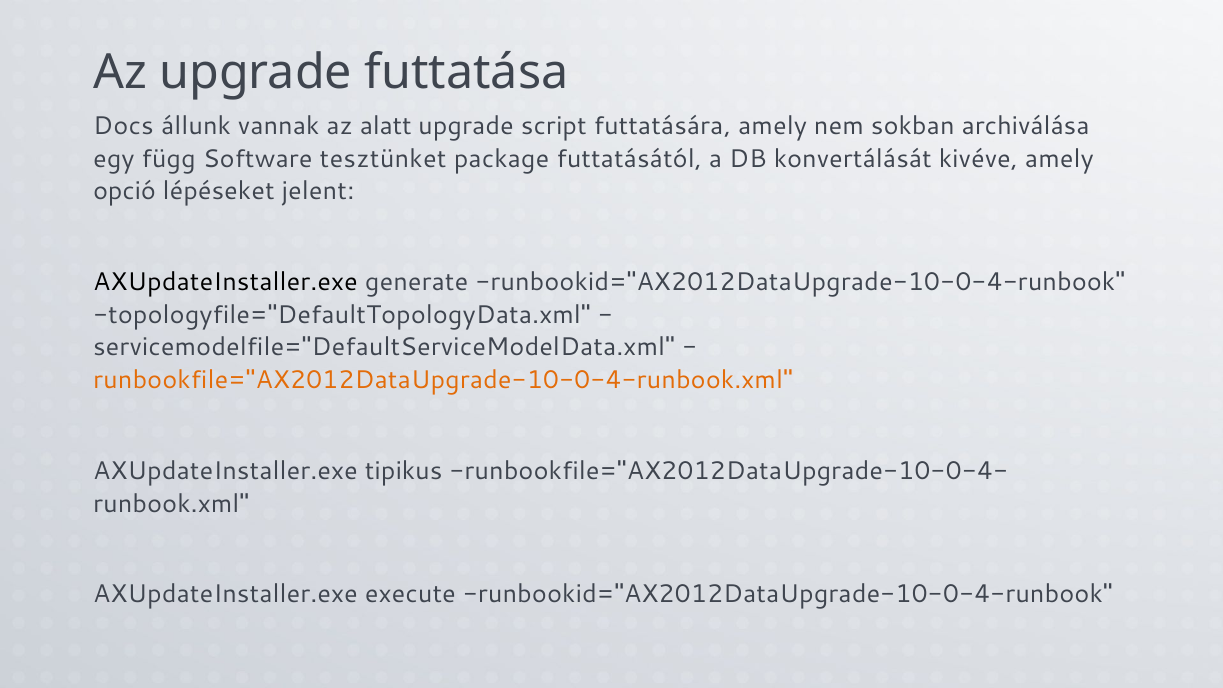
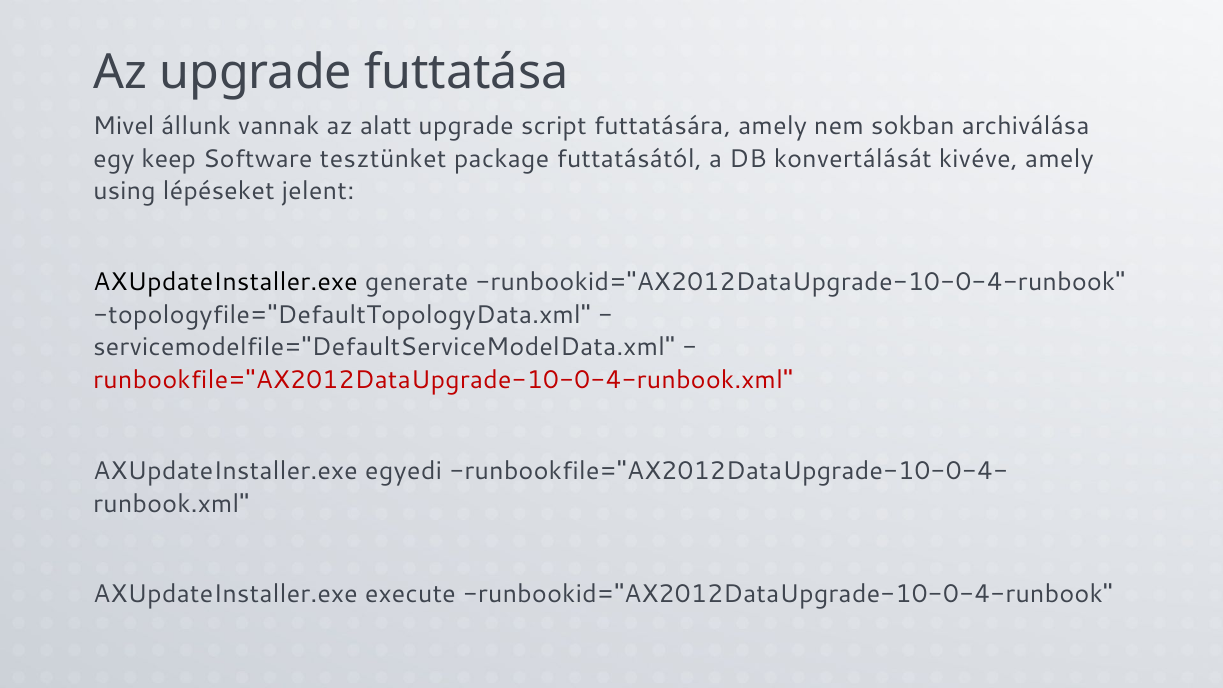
Docs: Docs -> Mivel
függ: függ -> keep
opció: opció -> using
runbookfile="AX2012DataUpgrade-10-0-4-runbook.xml colour: orange -> red
tipikus: tipikus -> egyedi
